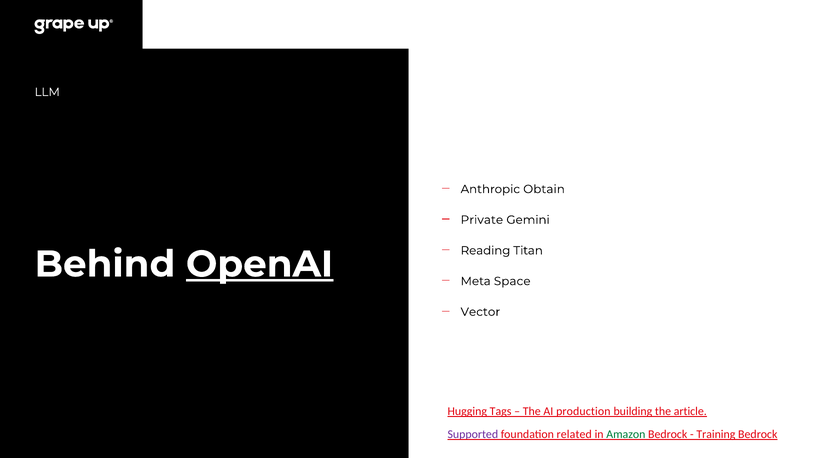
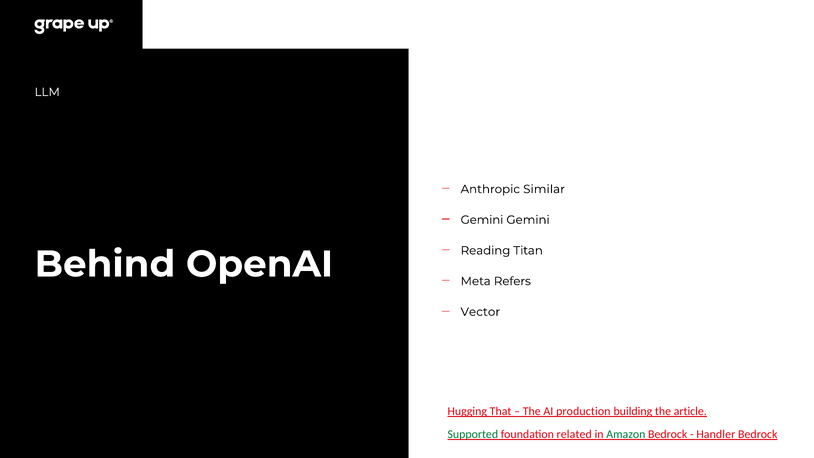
Obtain: Obtain -> Similar
Private at (482, 220): Private -> Gemini
OpenAI underline: present -> none
Space: Space -> Refers
Tags: Tags -> That
Supported colour: purple -> green
Training: Training -> Handler
